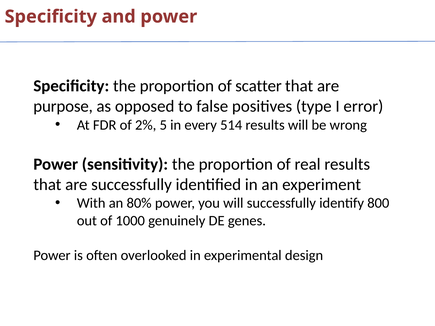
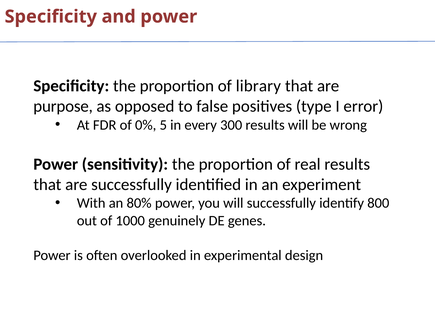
scatter: scatter -> library
2%: 2% -> 0%
514: 514 -> 300
